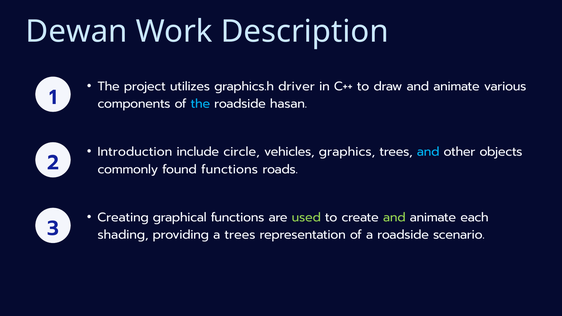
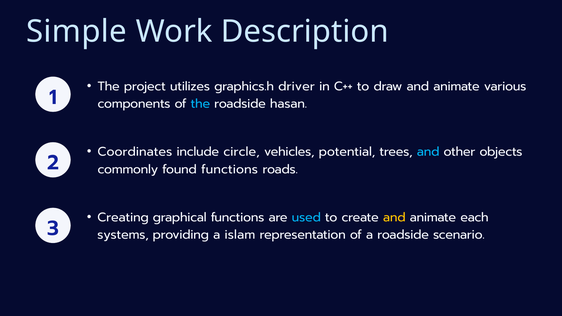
Dewan: Dewan -> Simple
Introduction: Introduction -> Coordinates
graphics: graphics -> potential
used colour: light green -> light blue
and at (394, 217) colour: light green -> yellow
shading: shading -> systems
a trees: trees -> islam
